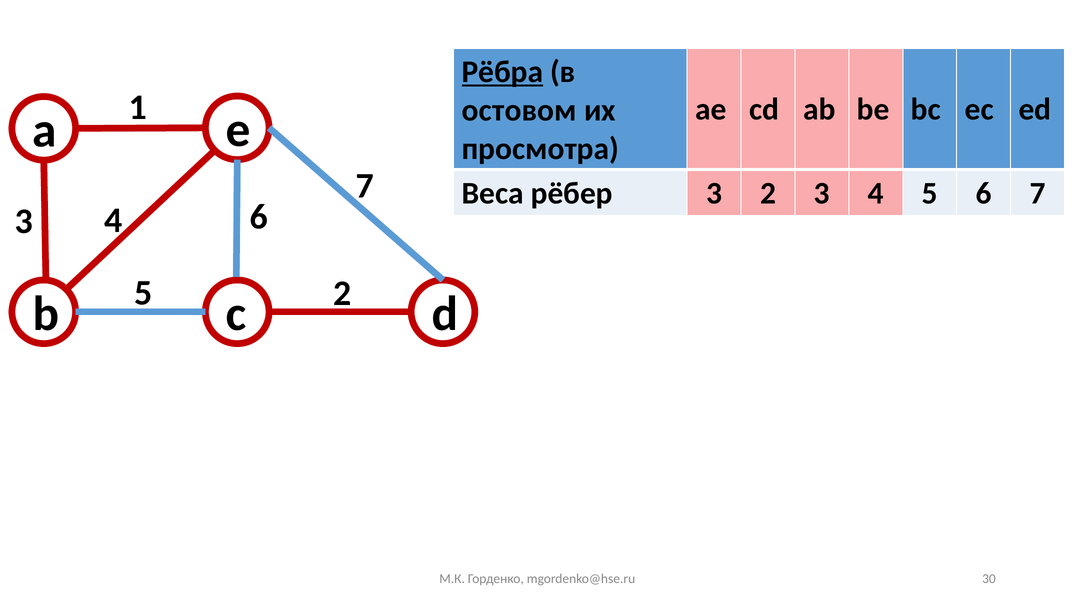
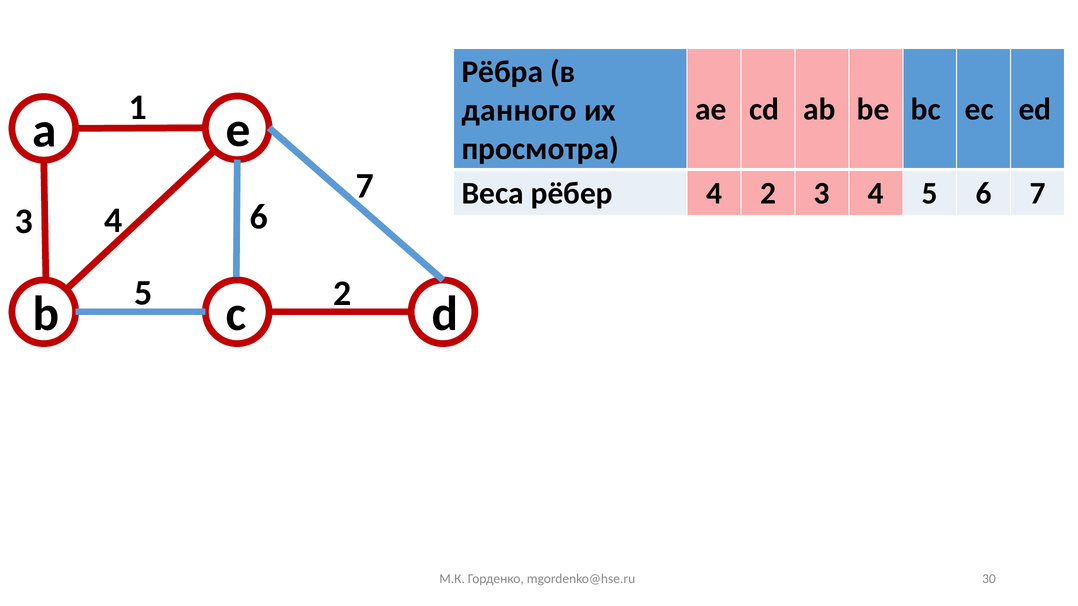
Рёбра underline: present -> none
остовом: остовом -> данного
рёбер 3: 3 -> 4
